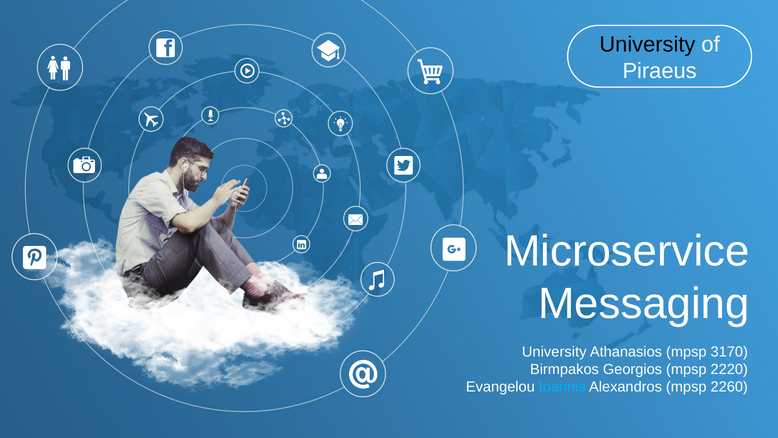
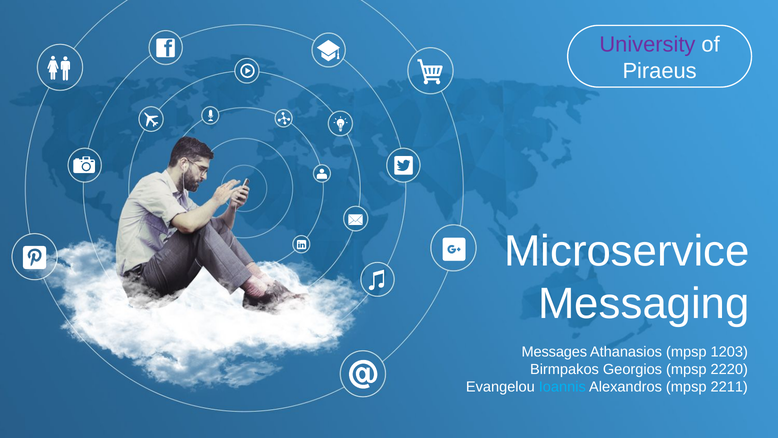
University at (647, 45) colour: black -> purple
University at (554, 352): University -> Messages
3170: 3170 -> 1203
2260: 2260 -> 2211
